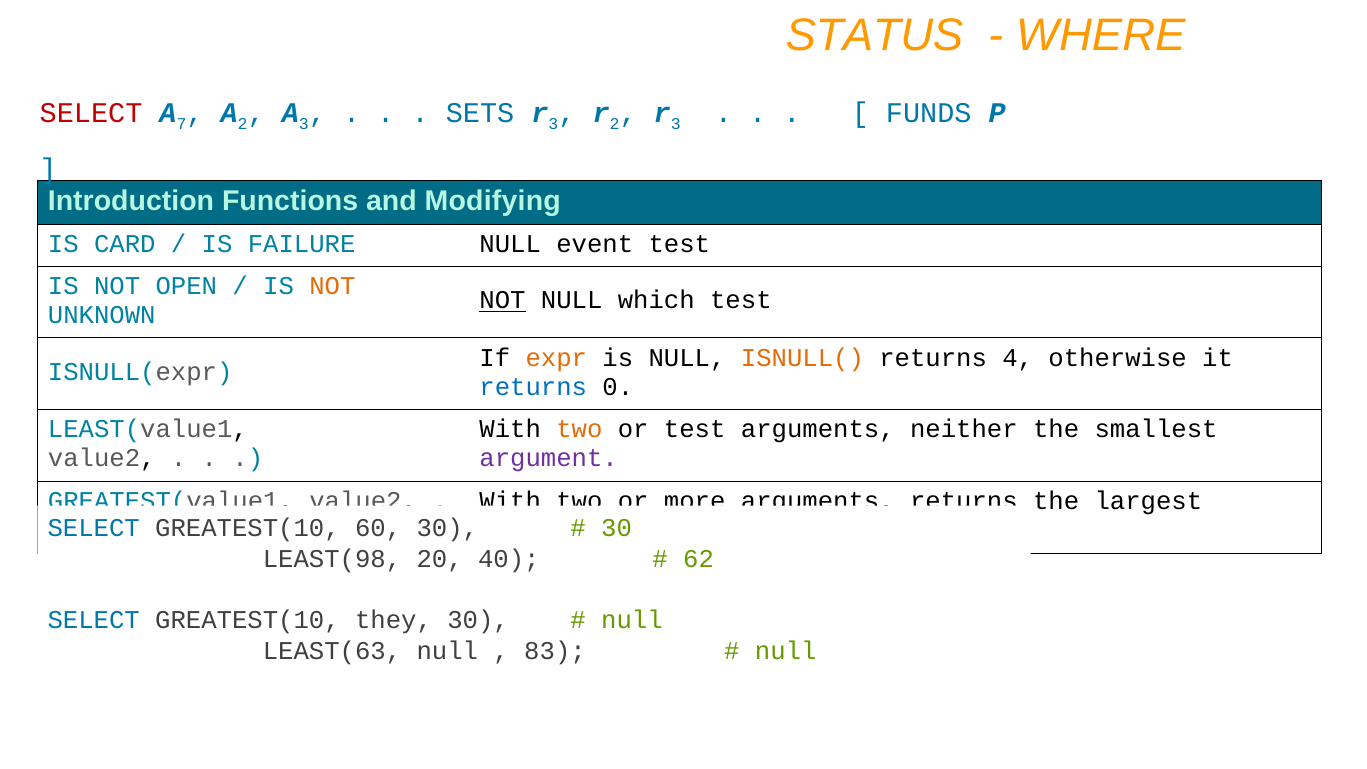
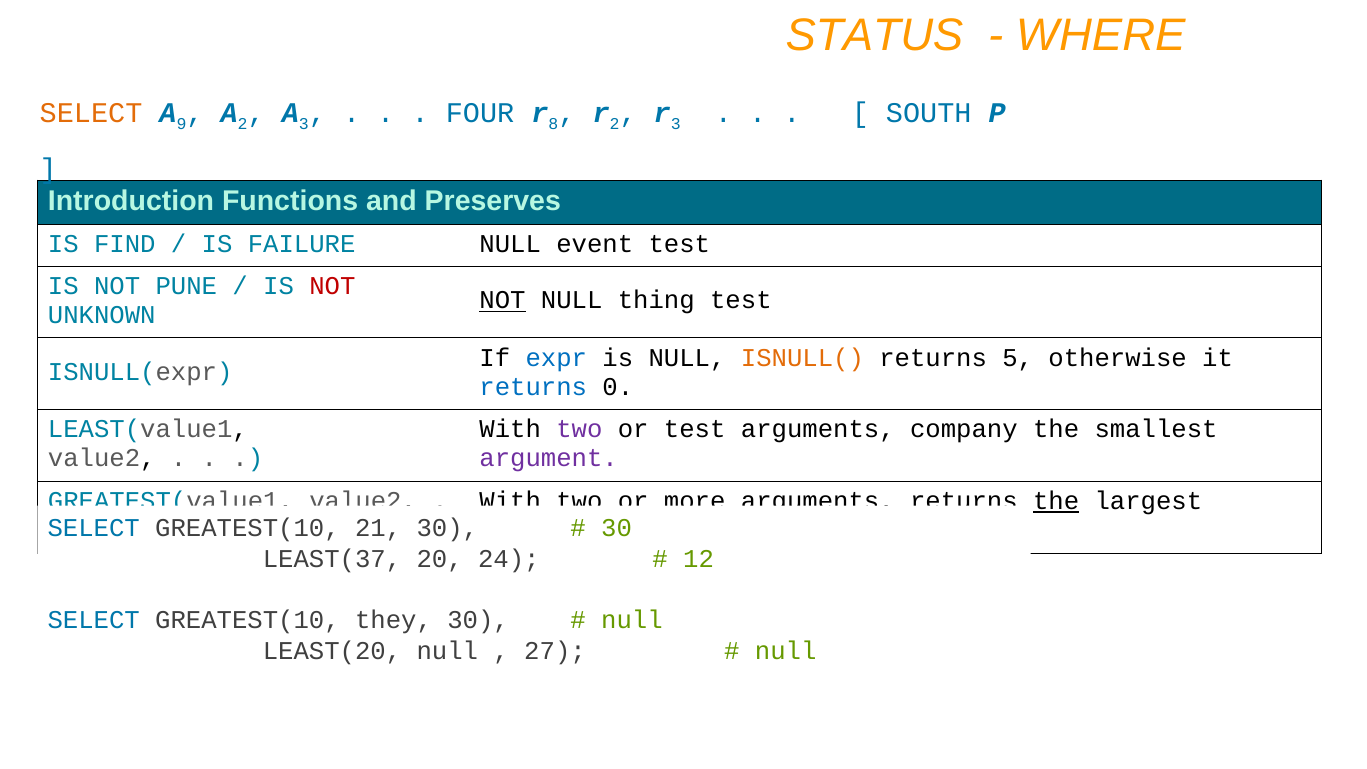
SELECT at (91, 113) colour: red -> orange
7: 7 -> 9
SETS: SETS -> FOUR
3 at (553, 124): 3 -> 8
FUNDS: FUNDS -> SOUTH
Modifying: Modifying -> Preserves
CARD: CARD -> FIND
OPEN: OPEN -> PUNE
NOT at (332, 286) colour: orange -> red
which: which -> thing
expr colour: orange -> blue
4: 4 -> 5
two at (579, 429) colour: orange -> purple
neither: neither -> company
the at (1056, 501) underline: none -> present
60: 60 -> 21
LEAST(98: LEAST(98 -> LEAST(37
40: 40 -> 24
62: 62 -> 12
LEAST(63: LEAST(63 -> LEAST(20
83: 83 -> 27
